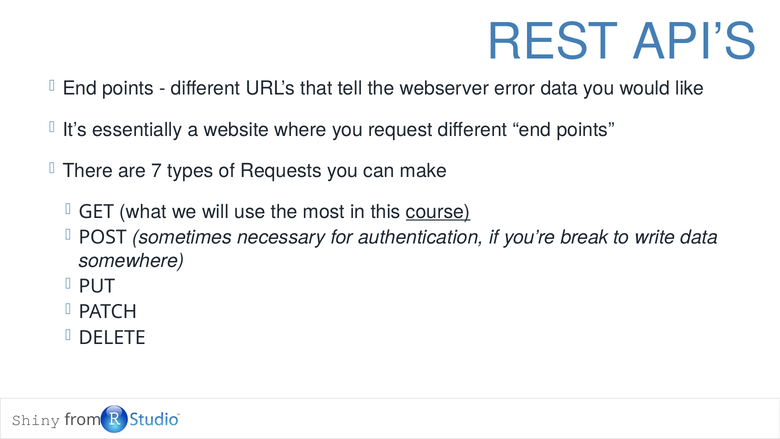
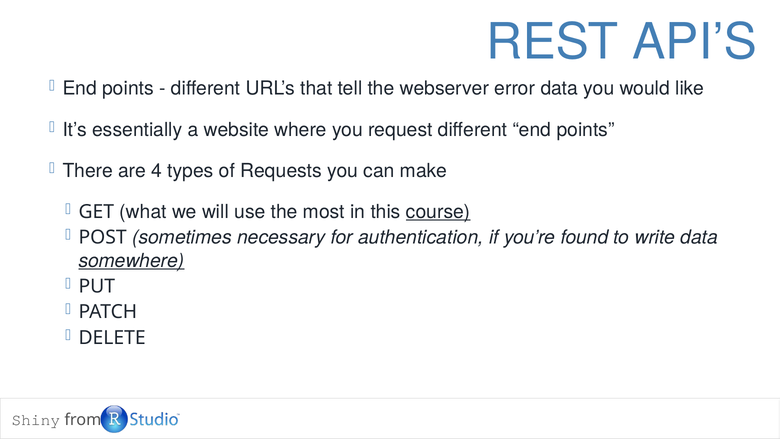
7: 7 -> 4
break: break -> found
somewhere underline: none -> present
